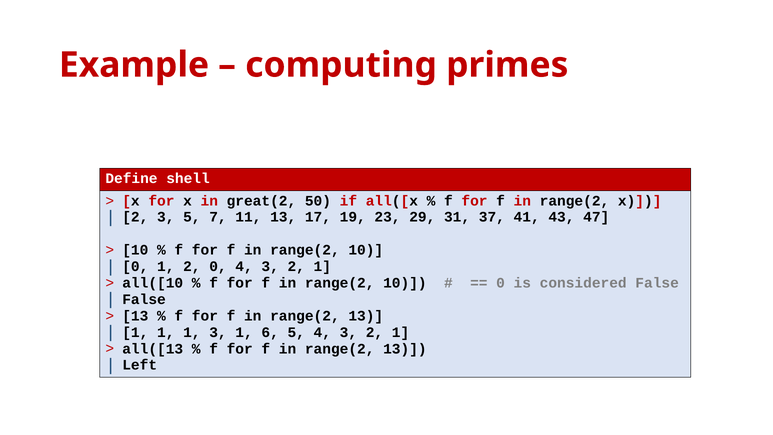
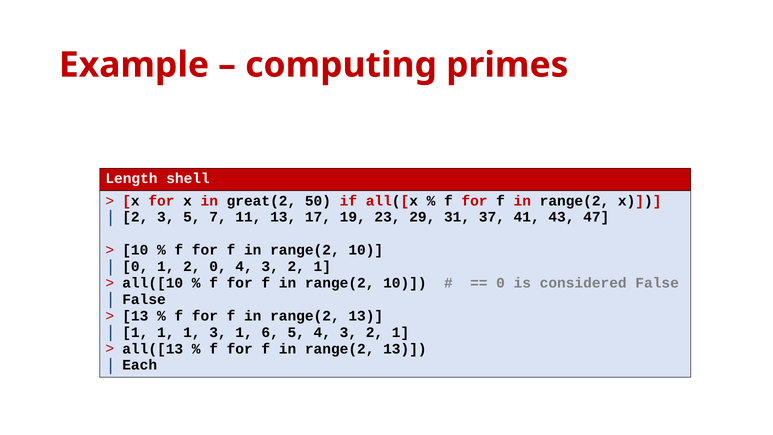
Define: Define -> Length
Left: Left -> Each
